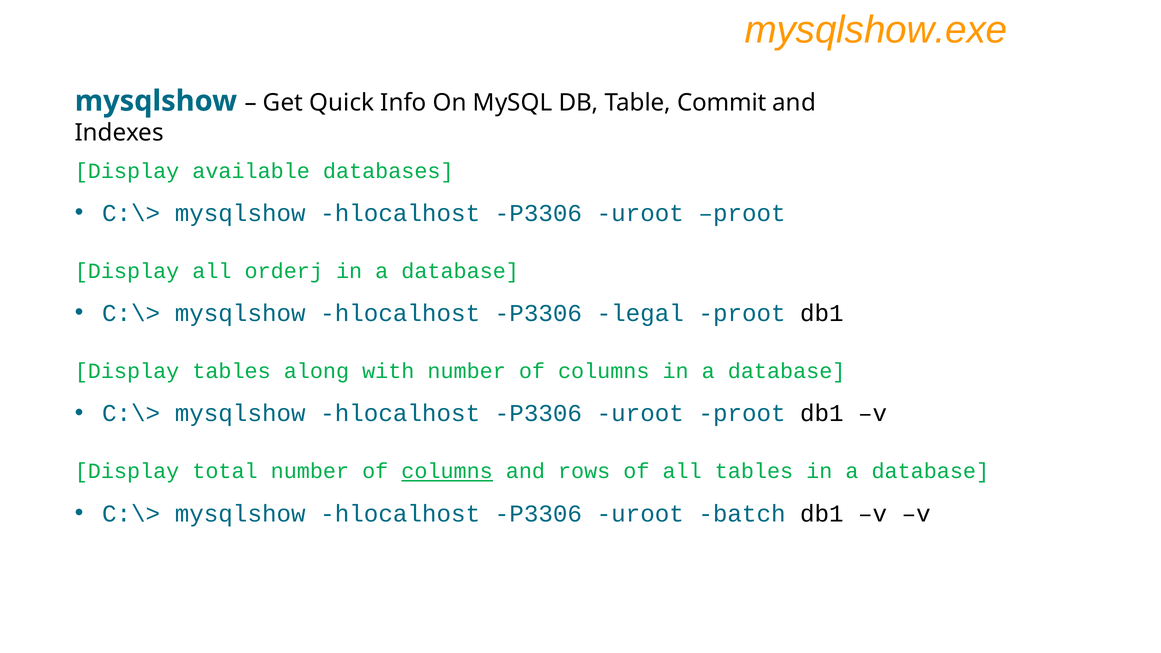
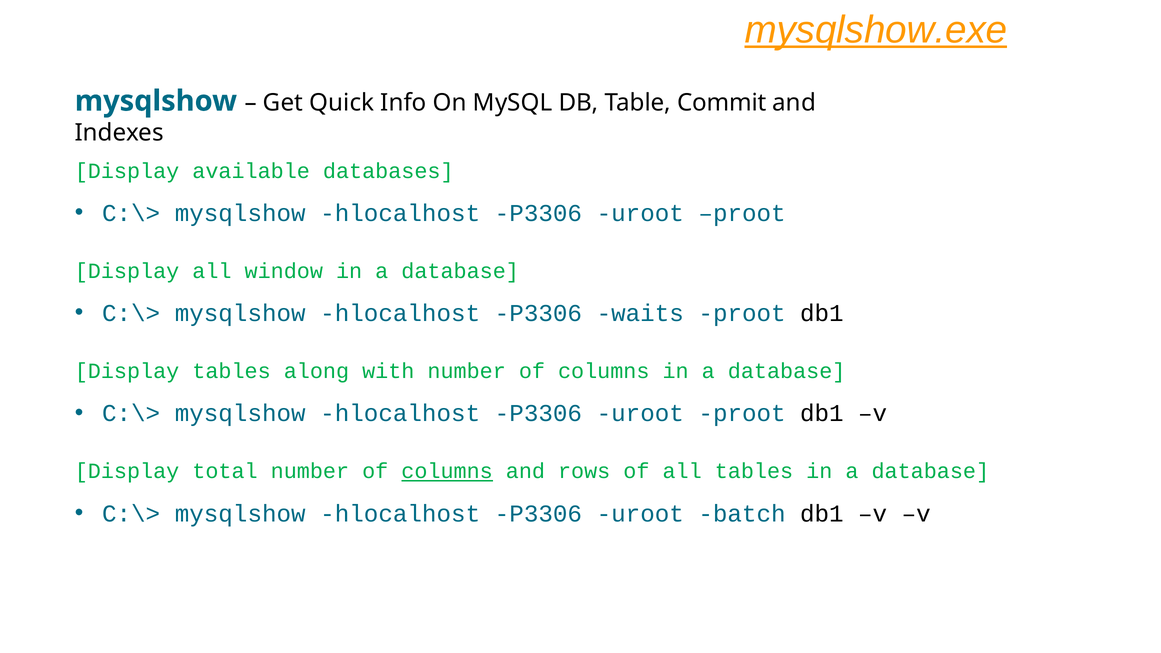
mysqlshow.exe underline: none -> present
orderj: orderj -> window
legal: legal -> waits
